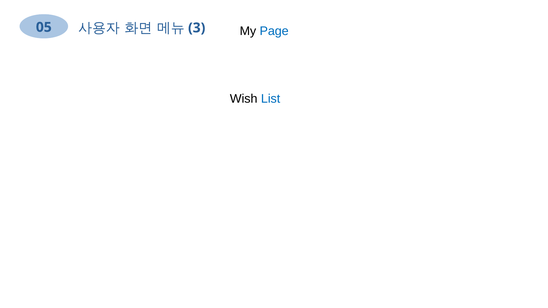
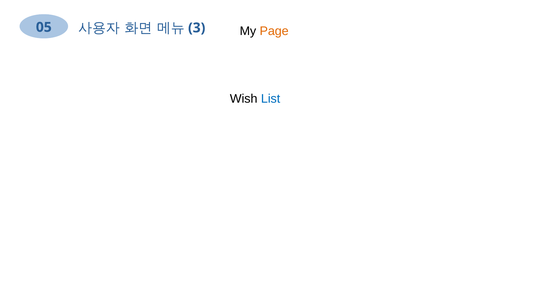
Page colour: blue -> orange
